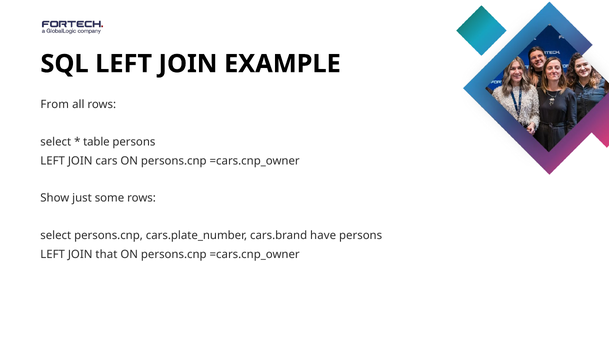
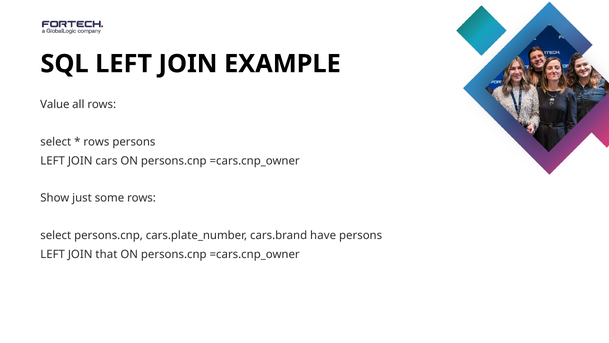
From: From -> Value
table at (96, 142): table -> rows
